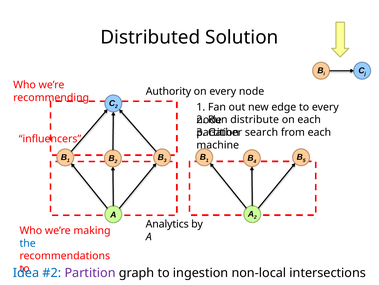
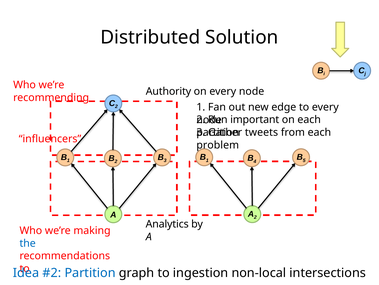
distribute: distribute -> important
search: search -> tweets
machine: machine -> problem
Partition at (90, 272) colour: purple -> blue
